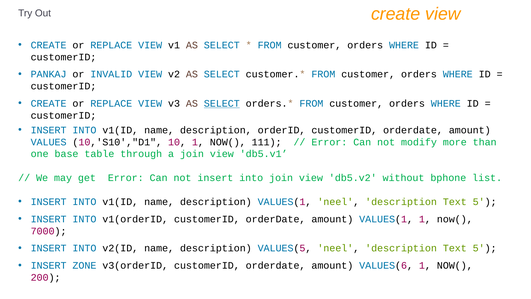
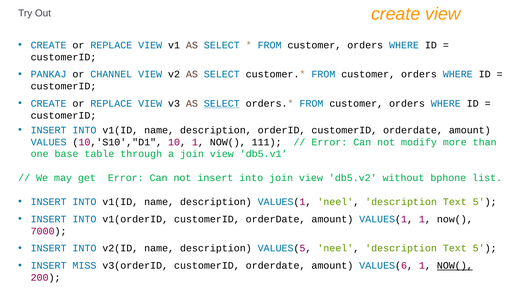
INVALID: INVALID -> CHANNEL
ZONE: ZONE -> MISS
NOW( at (455, 265) underline: none -> present
